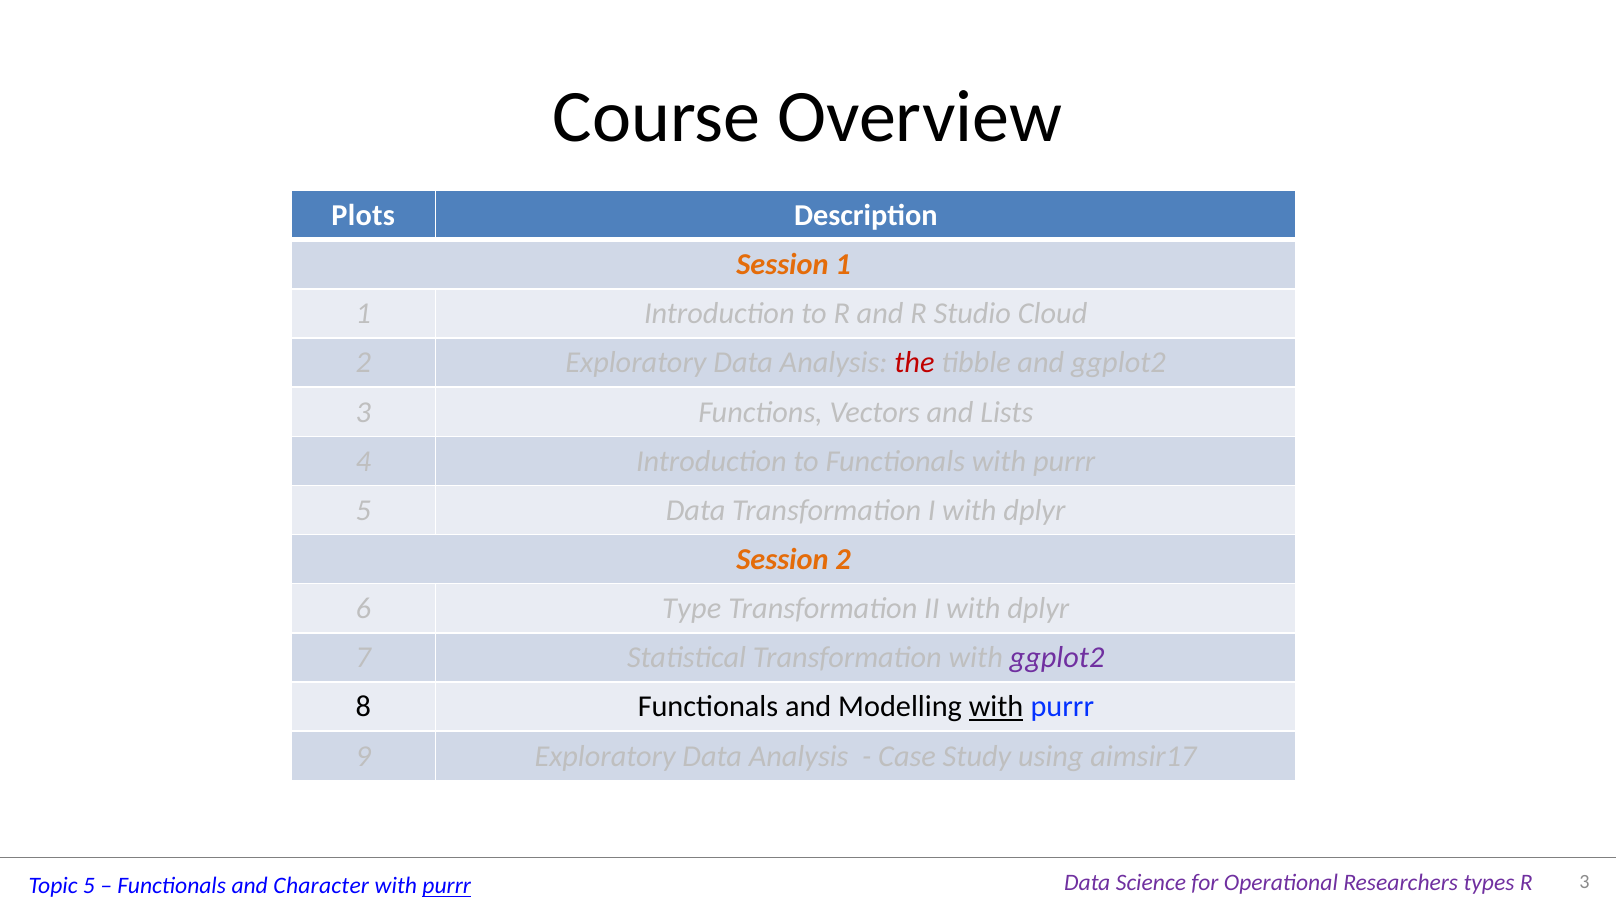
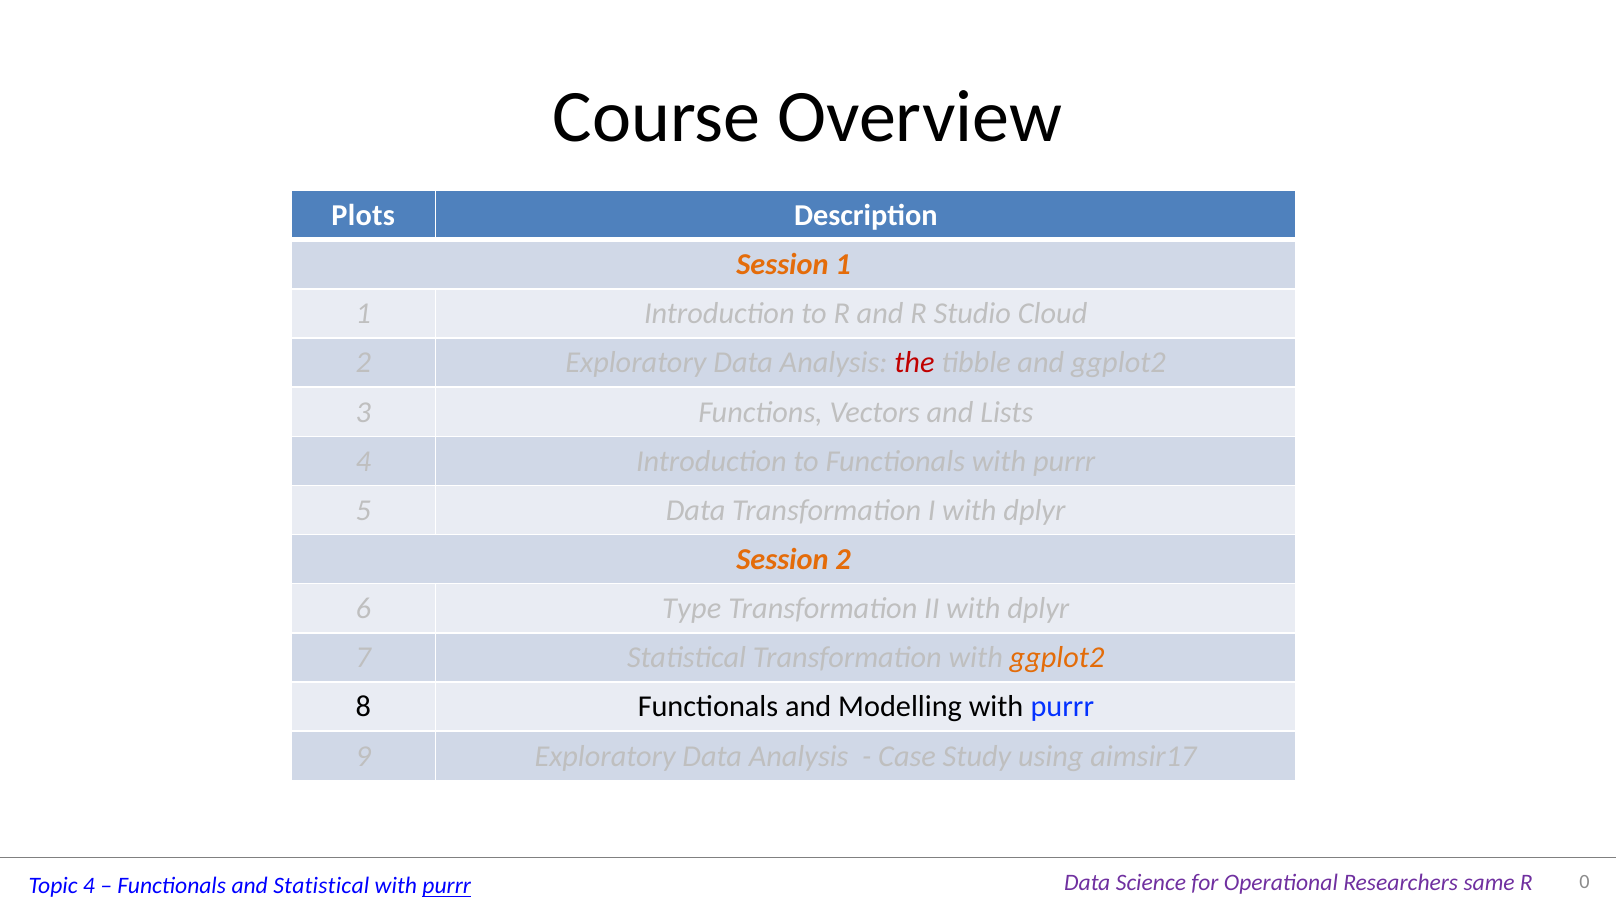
ggplot2 at (1057, 658) colour: purple -> orange
with at (996, 707) underline: present -> none
Topic 5: 5 -> 4
and Character: Character -> Statistical
types: types -> same
R 3: 3 -> 0
